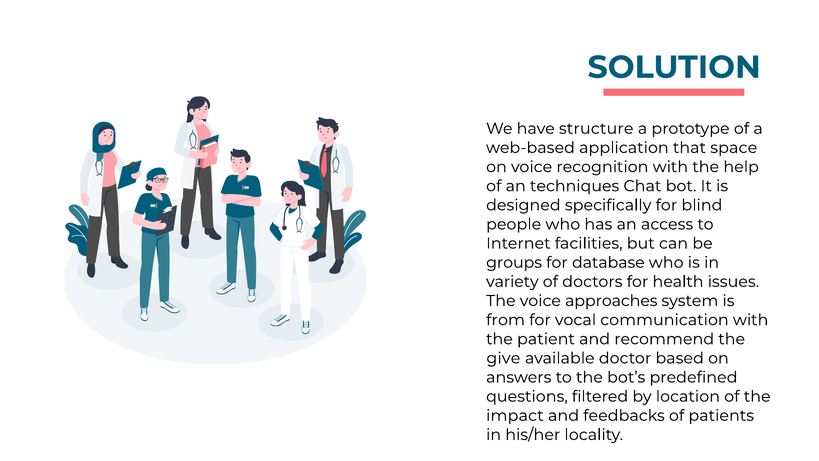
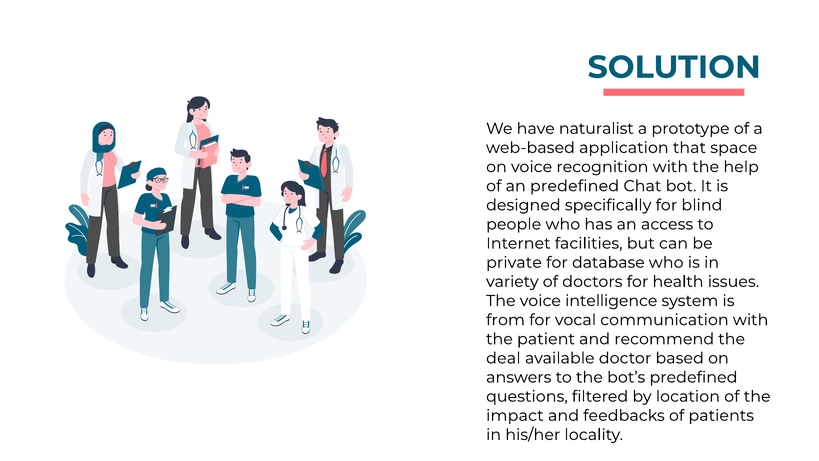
structure: structure -> naturalist
an techniques: techniques -> predefined
groups: groups -> private
approaches: approaches -> intelligence
give: give -> deal
